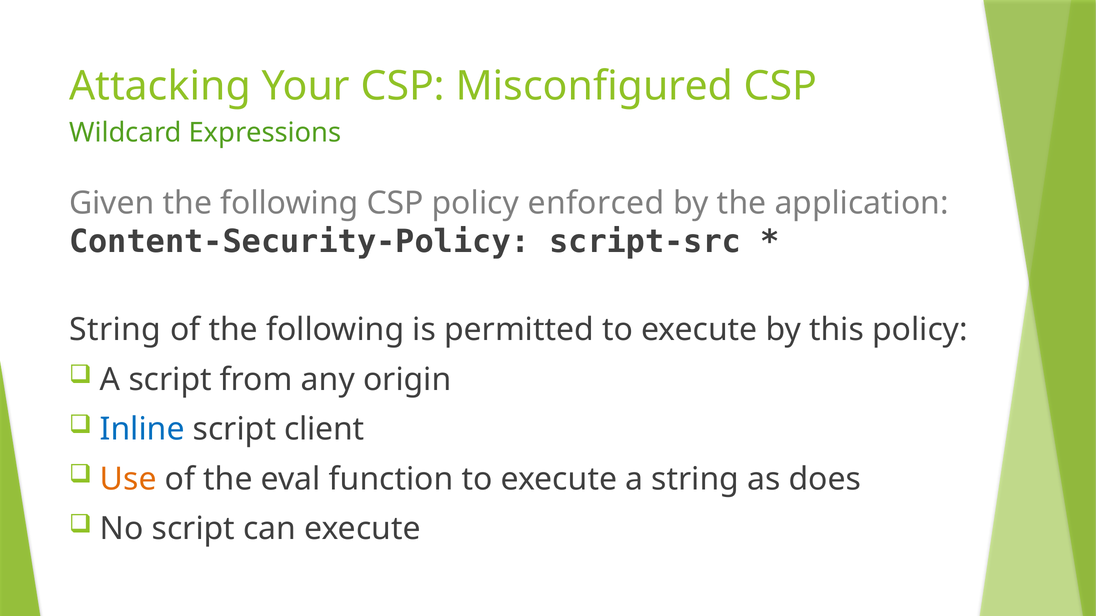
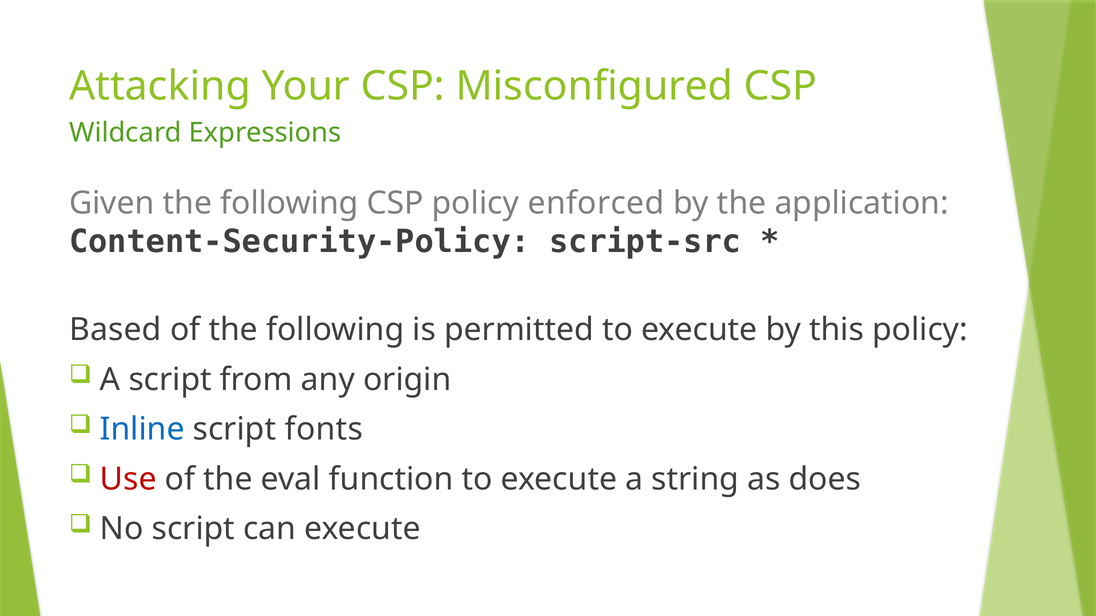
String at (115, 330): String -> Based
client: client -> fonts
Use colour: orange -> red
